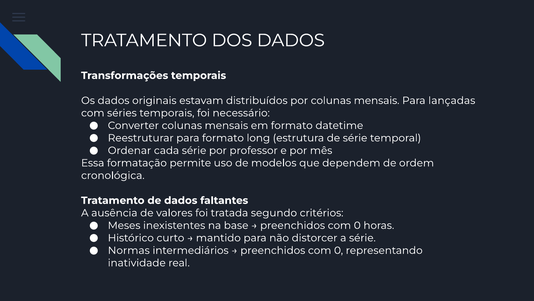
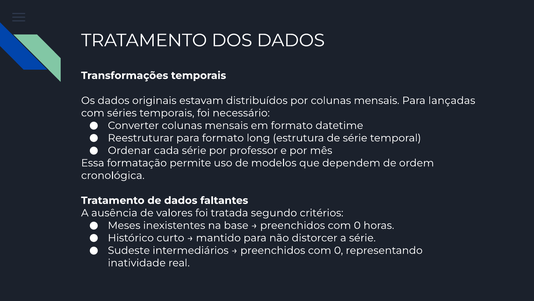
Normas: Normas -> Sudeste
